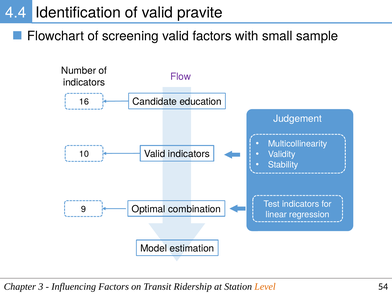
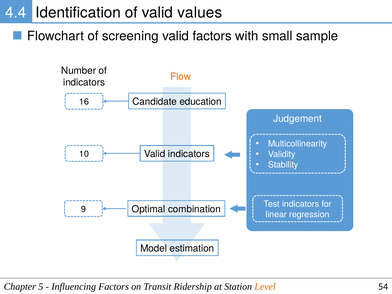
pravite: pravite -> values
Flow colour: purple -> orange
3: 3 -> 5
